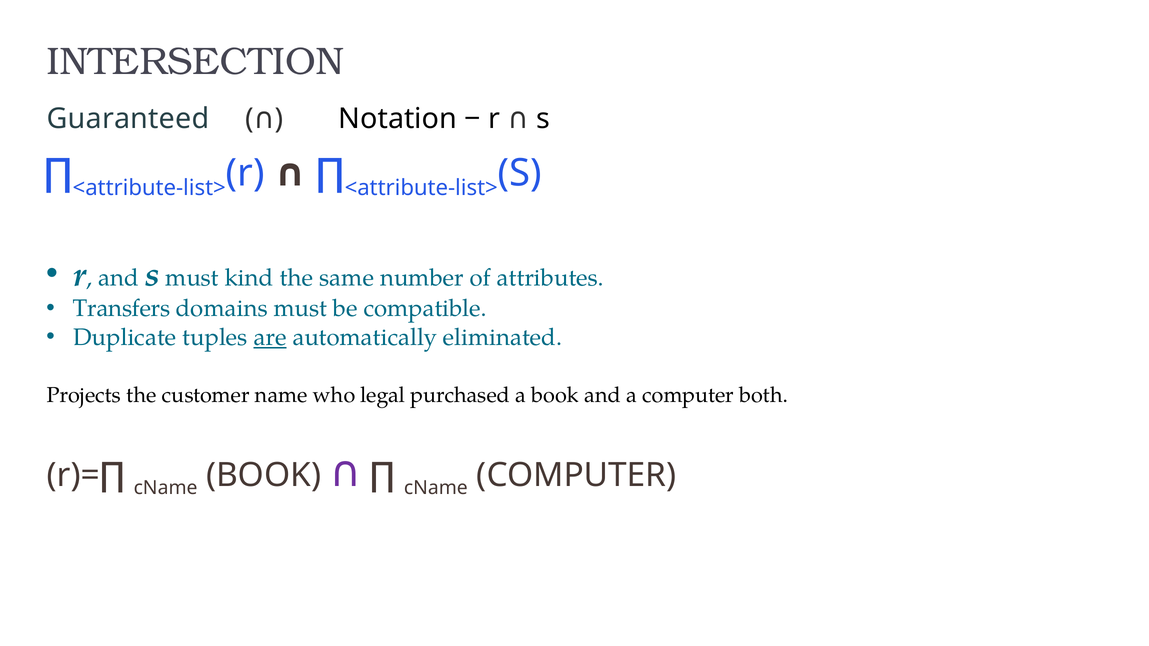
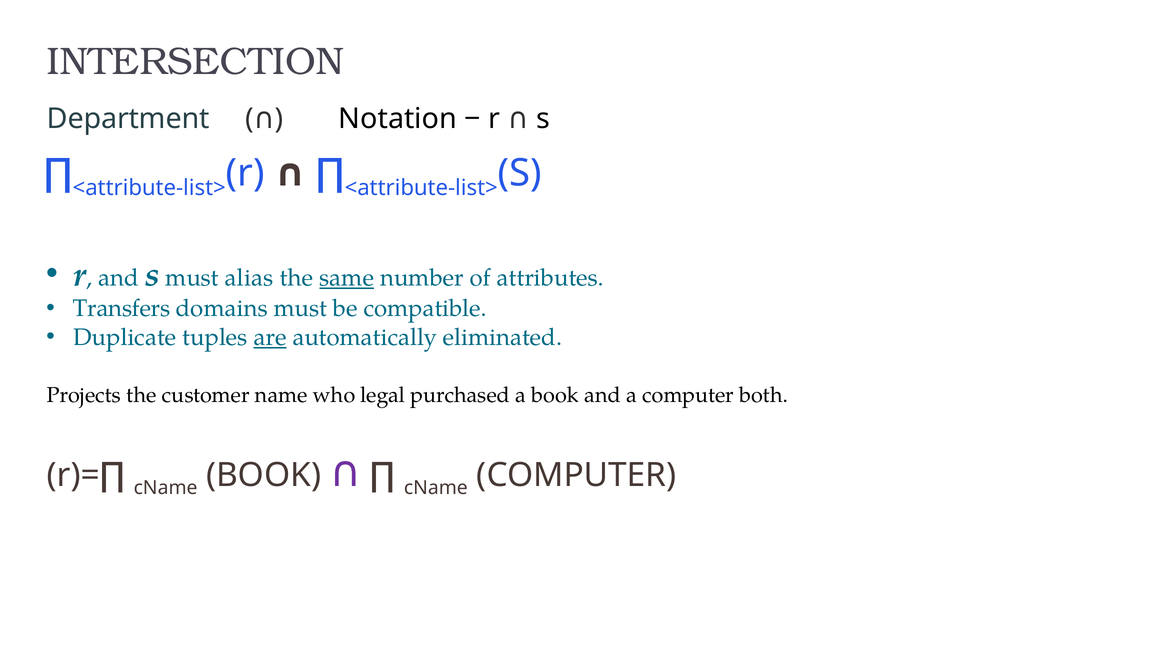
Guaranteed: Guaranteed -> Department
kind: kind -> alias
same underline: none -> present
